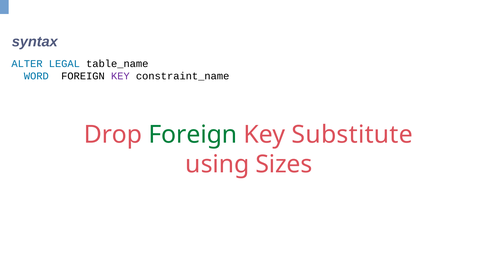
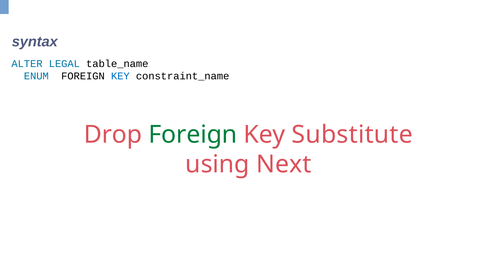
WORD: WORD -> ENUM
KEY at (120, 76) colour: purple -> blue
Sizes: Sizes -> Next
